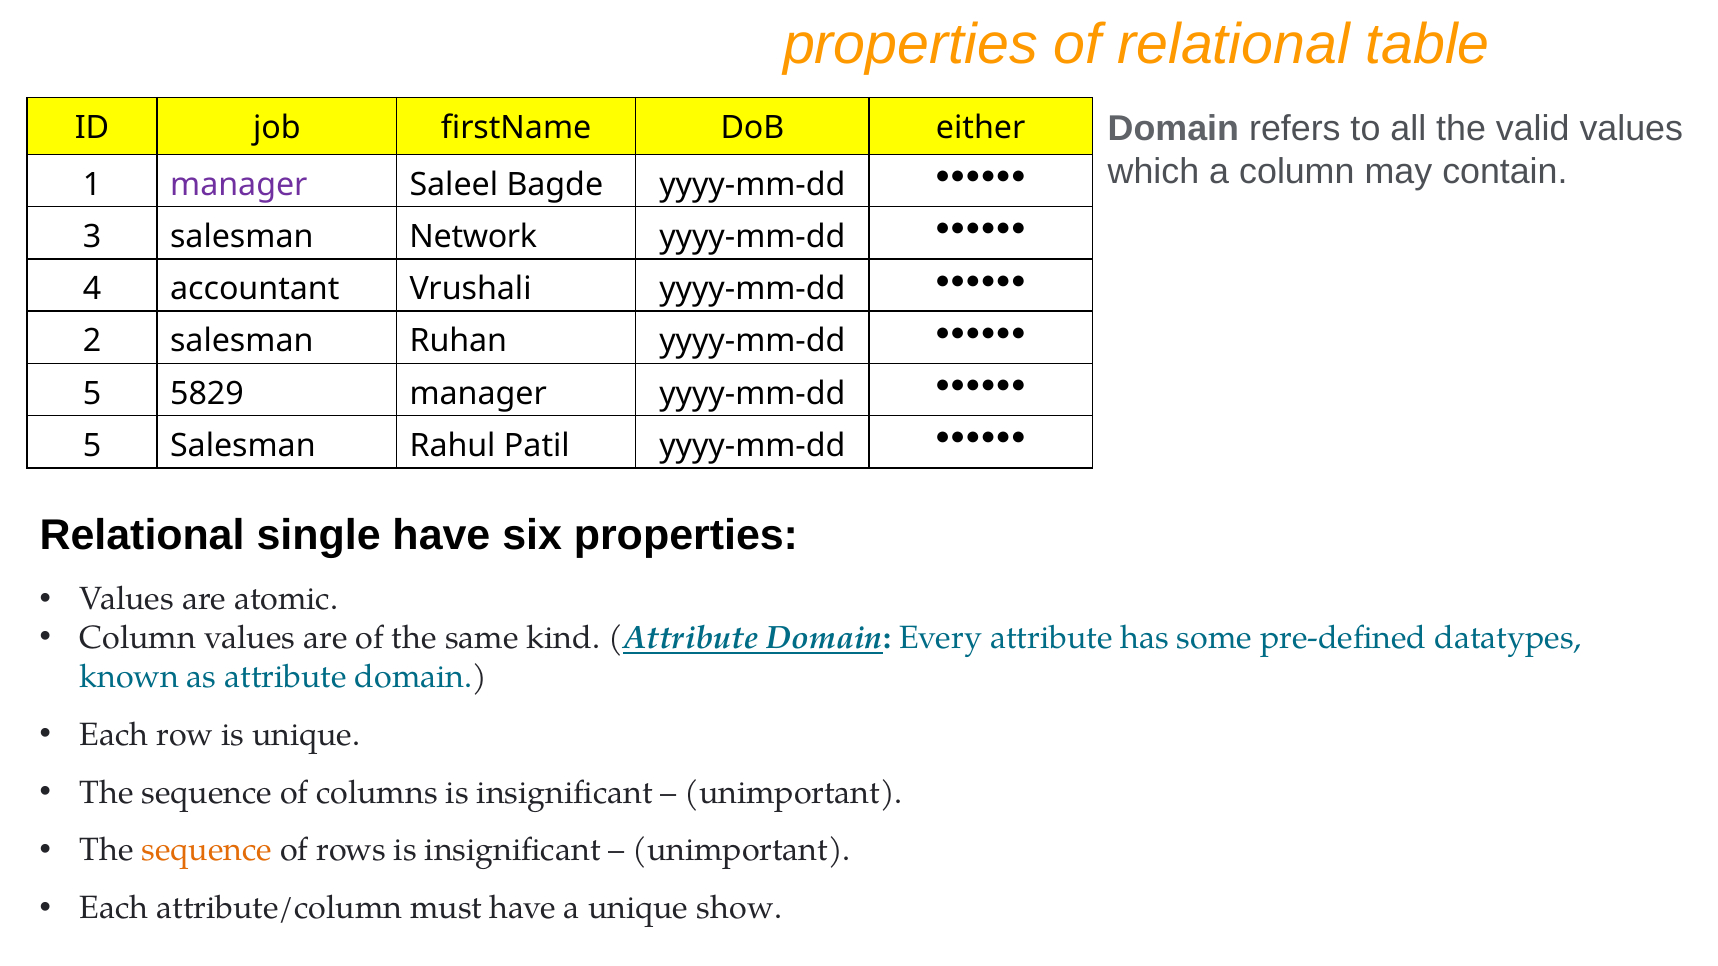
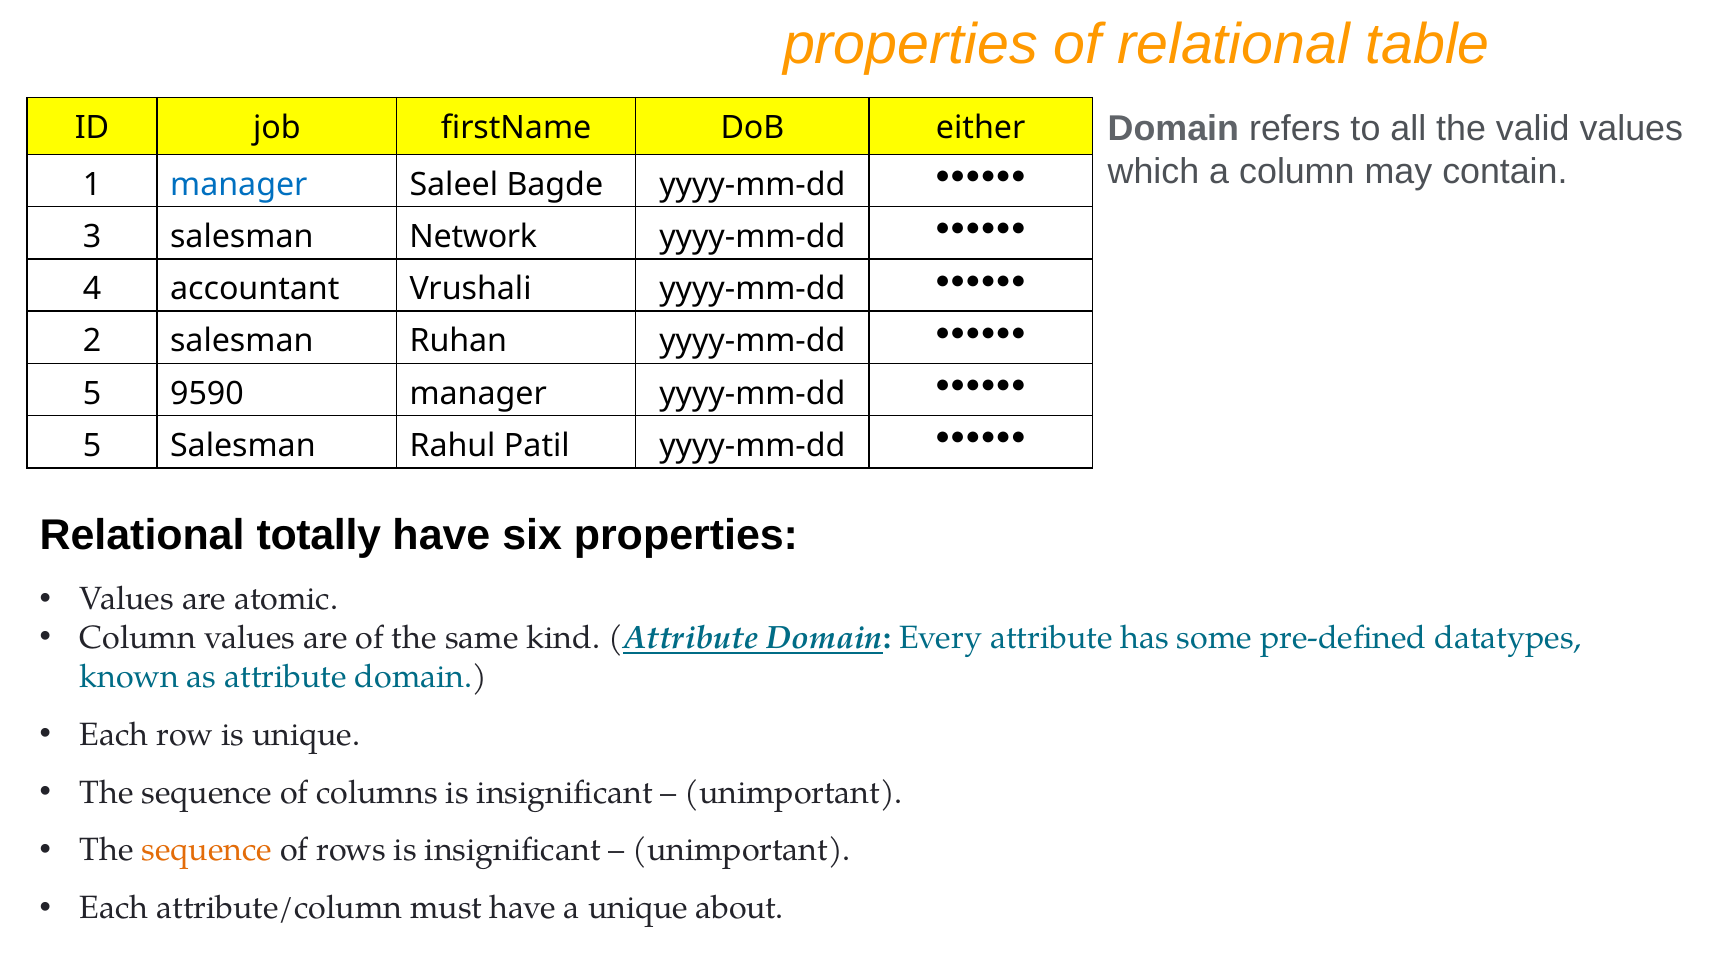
manager at (239, 185) colour: purple -> blue
5829: 5829 -> 9590
single: single -> totally
show: show -> about
